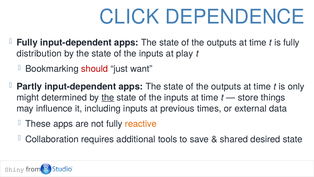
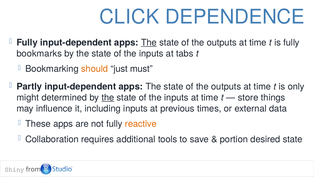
The at (149, 42) underline: none -> present
distribution: distribution -> bookmarks
play: play -> tabs
should colour: red -> orange
want: want -> must
shared: shared -> portion
